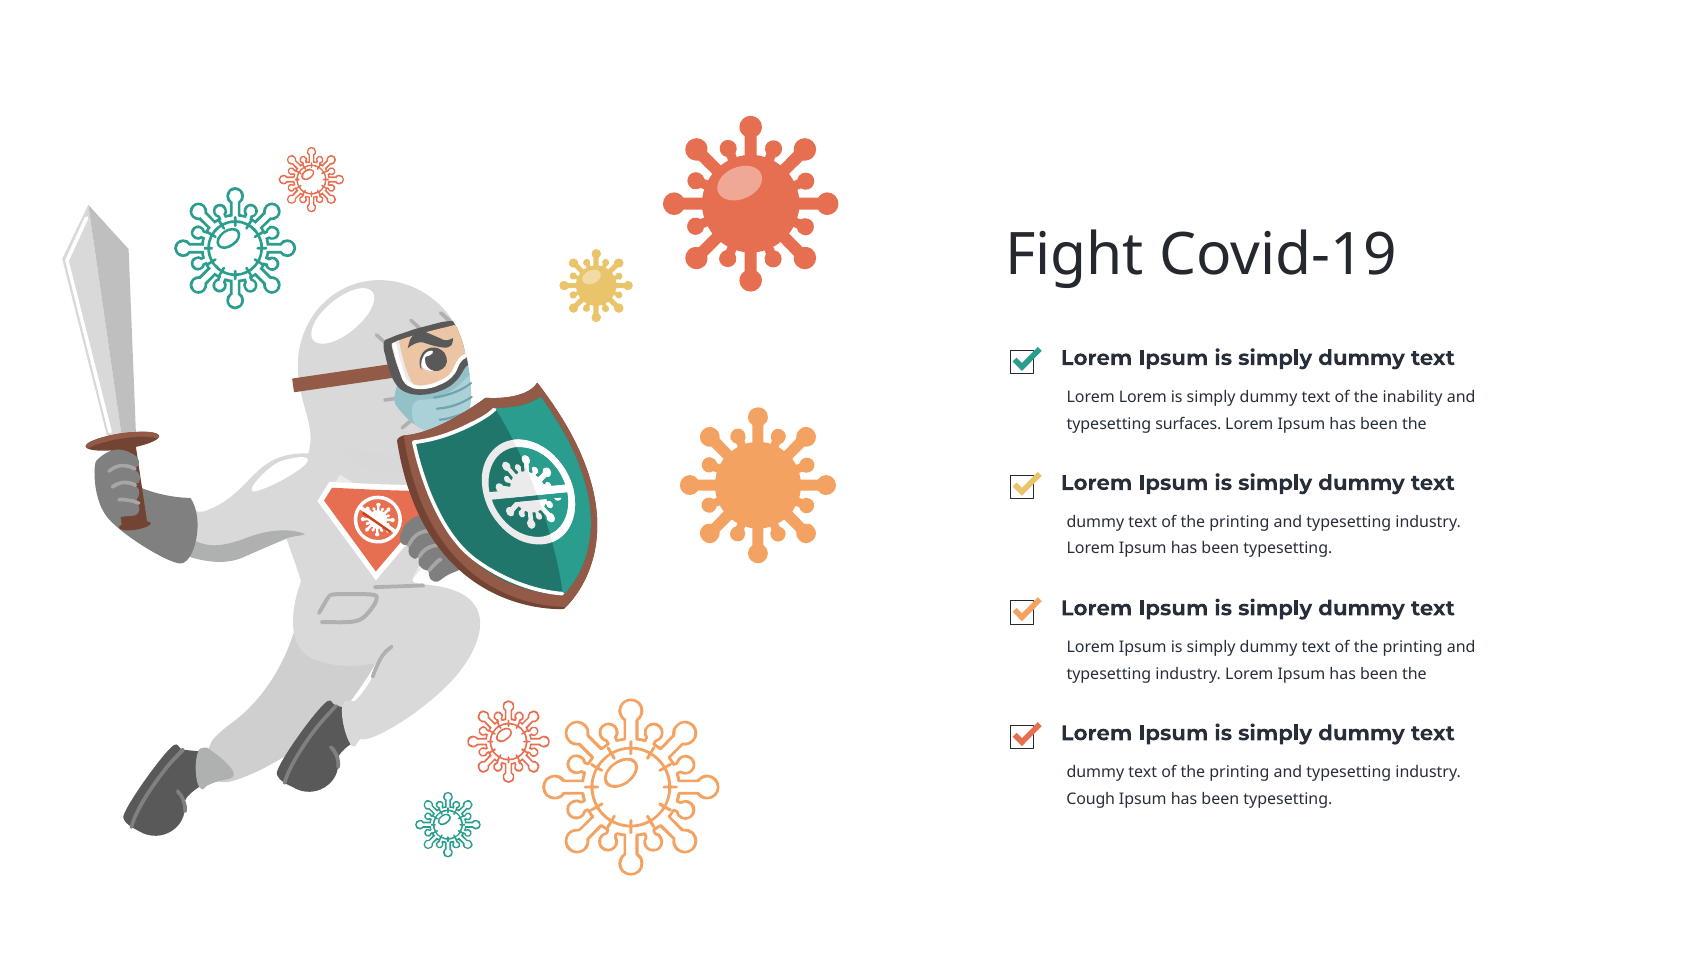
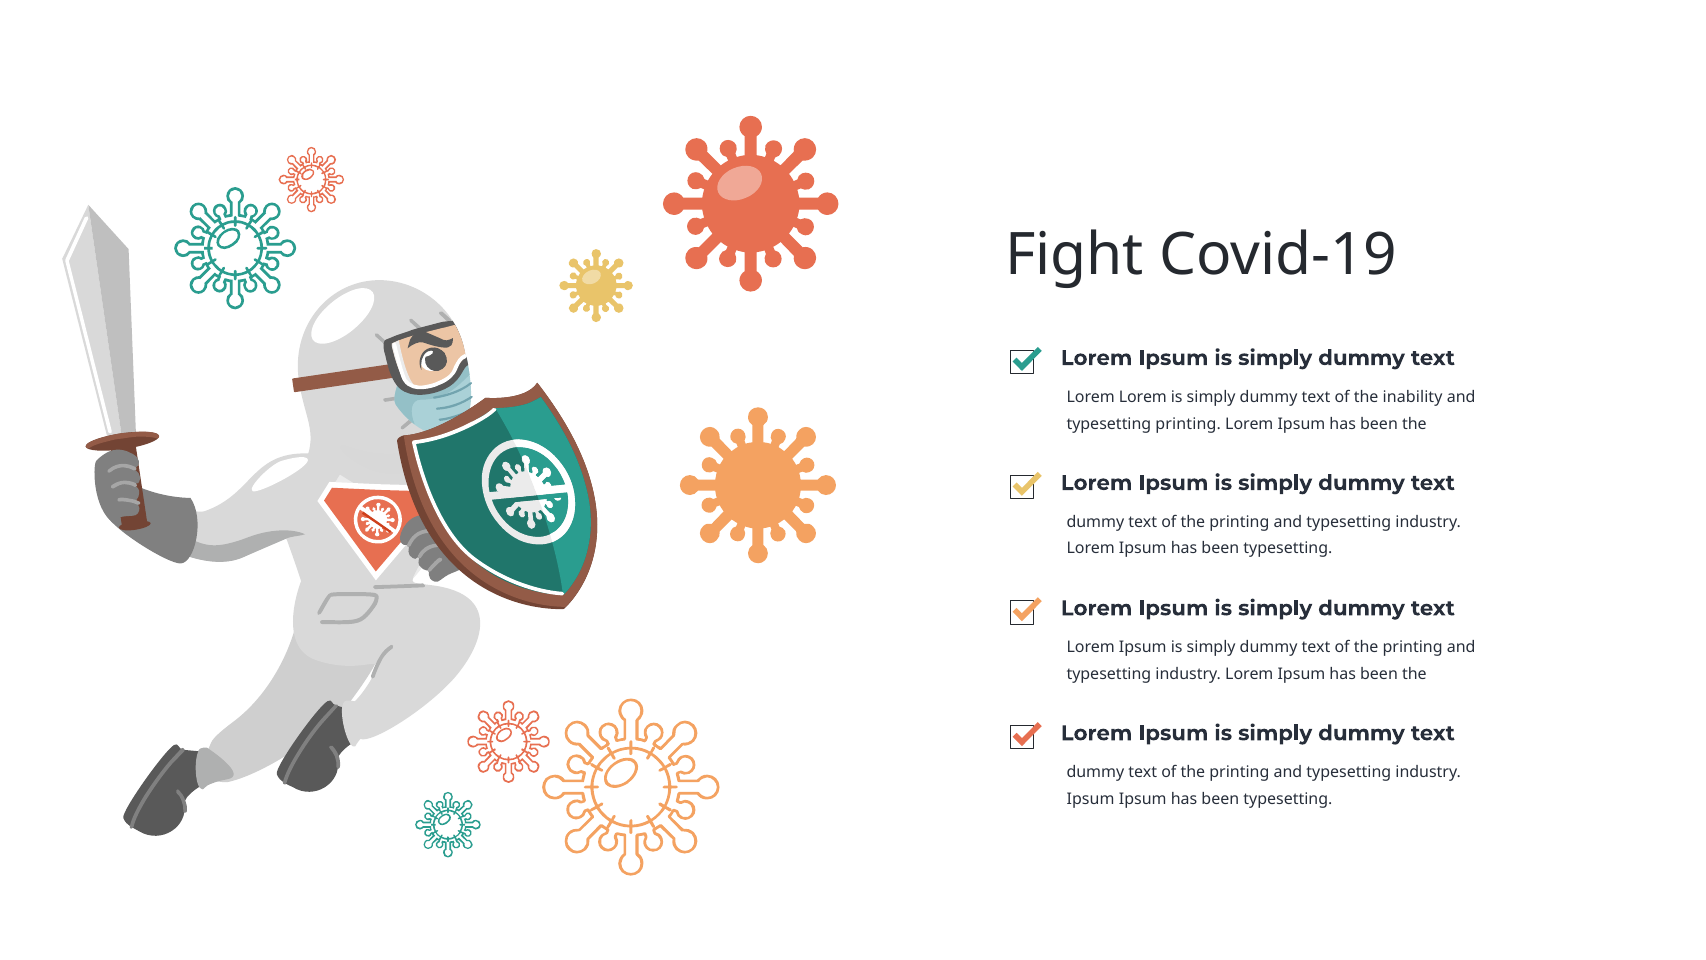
typesetting surfaces: surfaces -> printing
Cough at (1091, 799): Cough -> Ipsum
